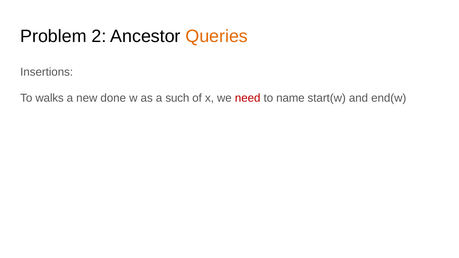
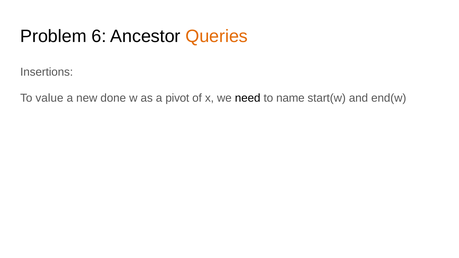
2: 2 -> 6
walks: walks -> value
such: such -> pivot
need colour: red -> black
